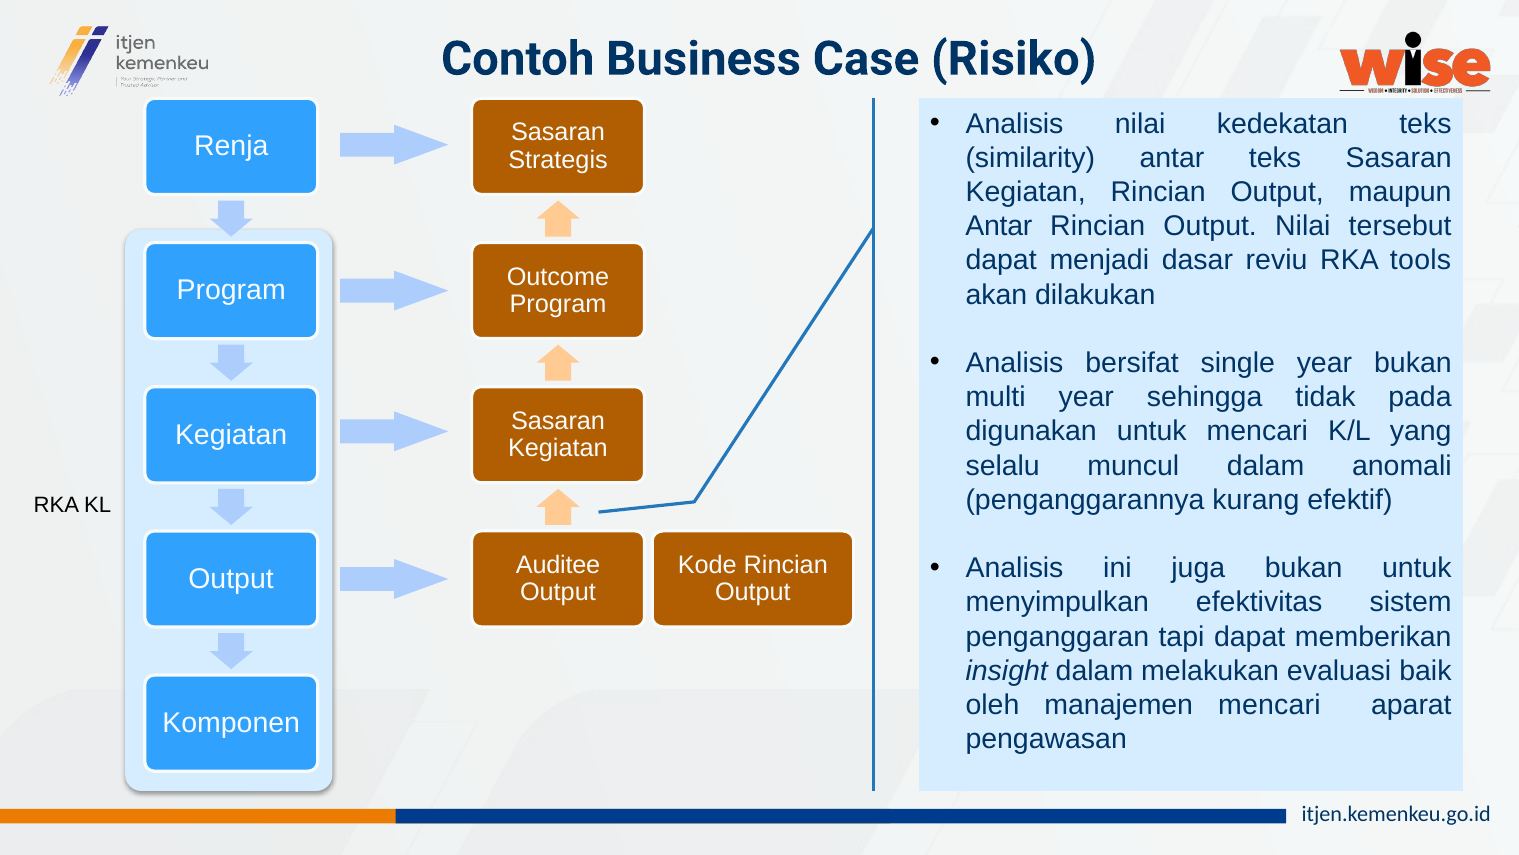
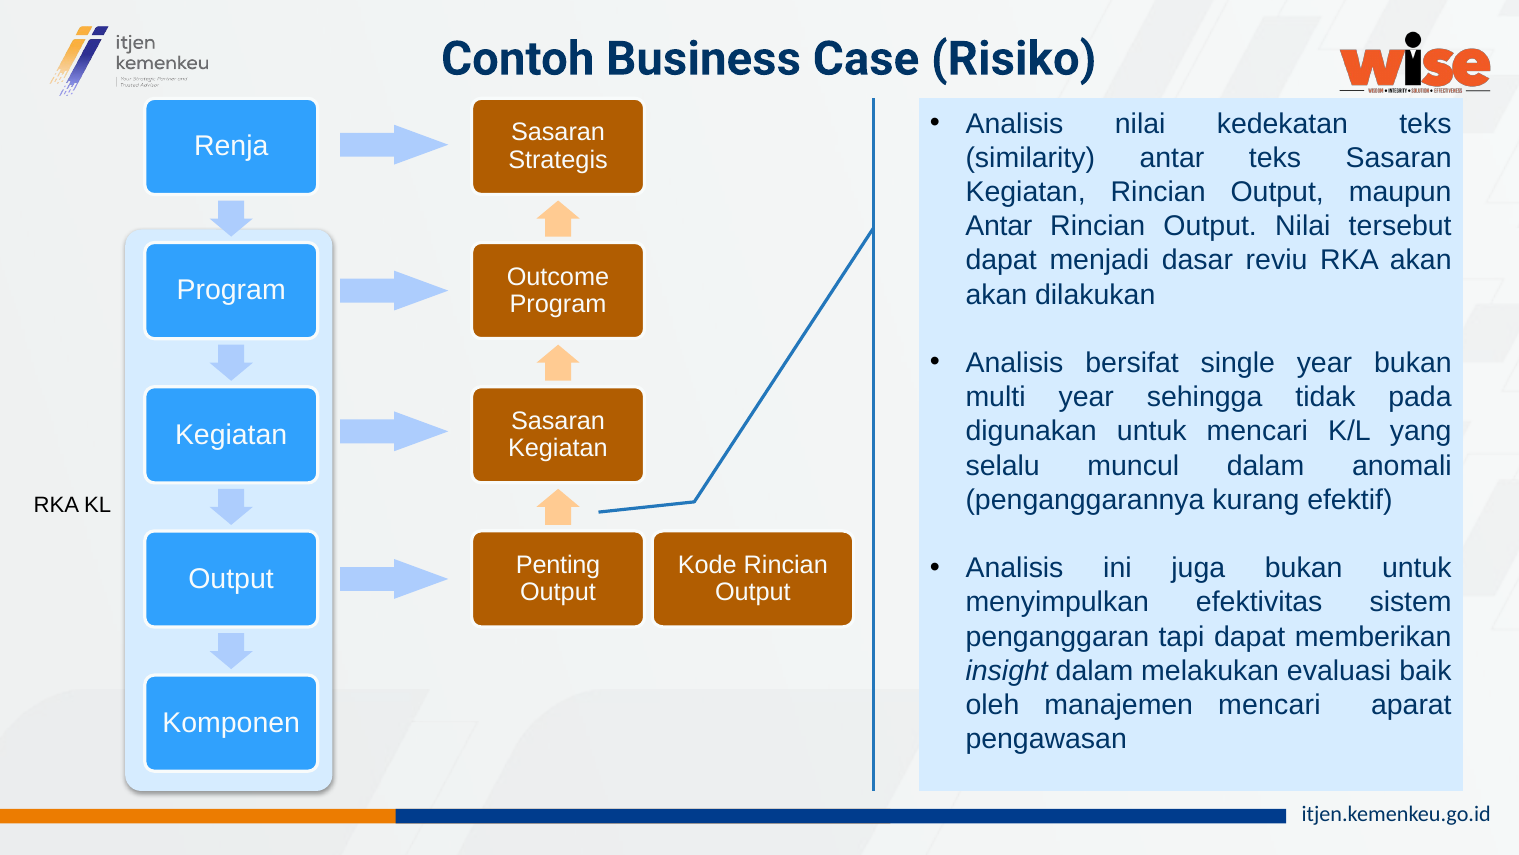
RKA tools: tools -> akan
Auditee: Auditee -> Penting
